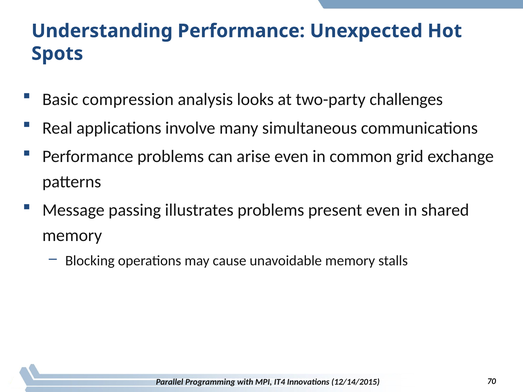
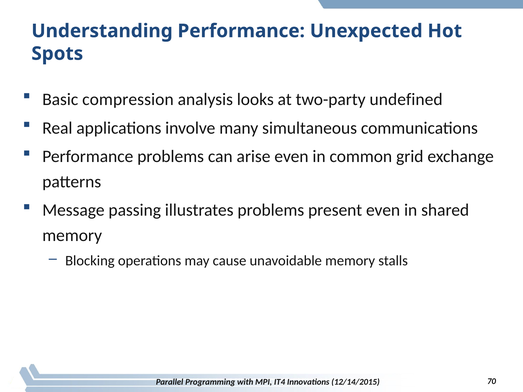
challenges: challenges -> undefined
